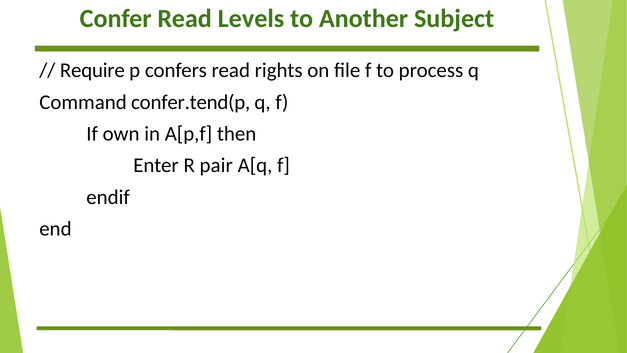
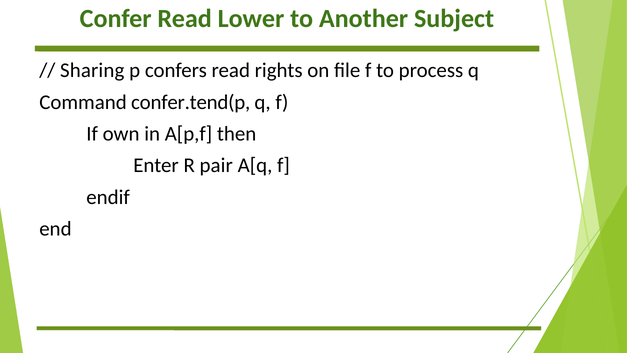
Levels: Levels -> Lower
Require: Require -> Sharing
